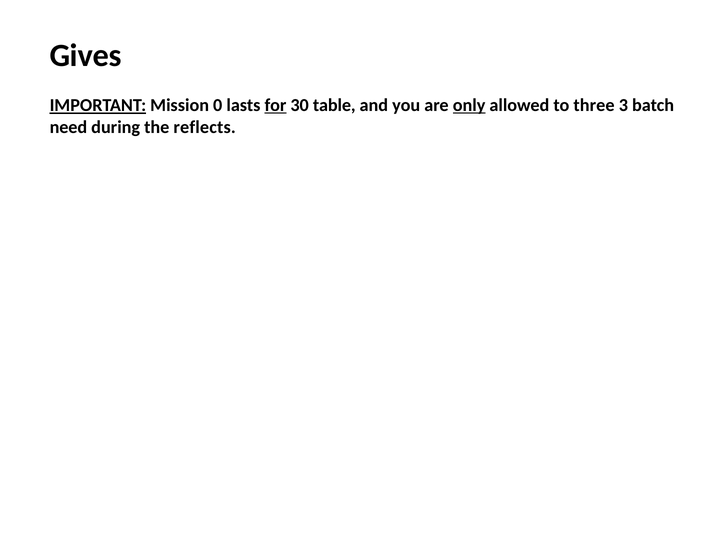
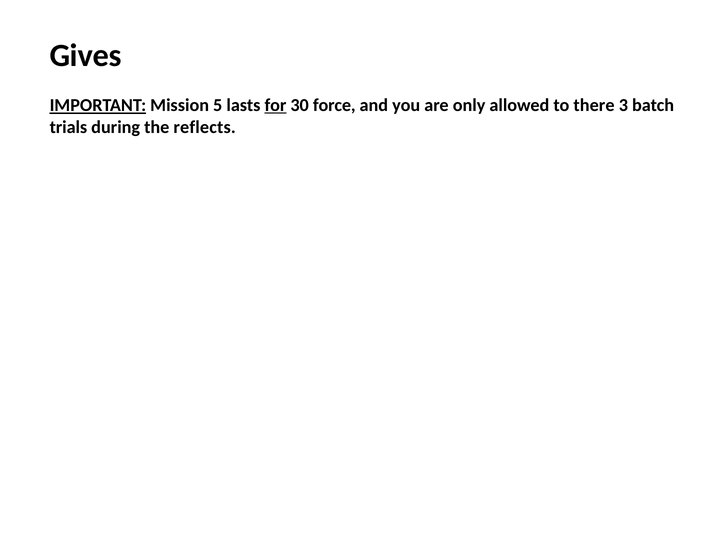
0: 0 -> 5
table: table -> force
only underline: present -> none
three: three -> there
need: need -> trials
